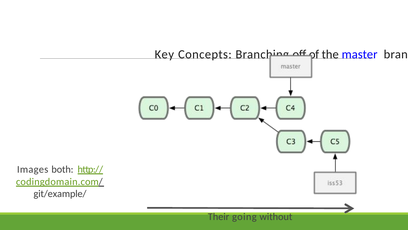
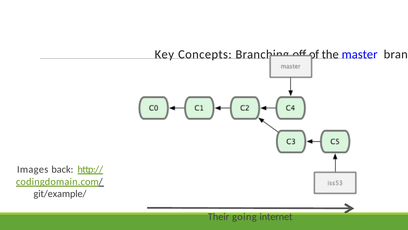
both: both -> back
without: without -> internet
